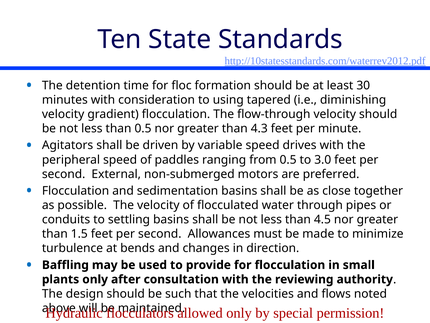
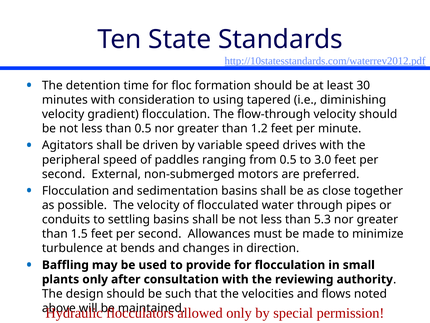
4.3: 4.3 -> 1.2
4.5: 4.5 -> 5.3
